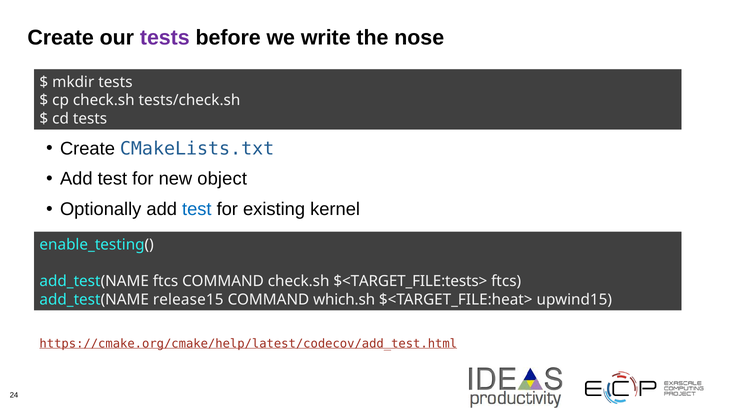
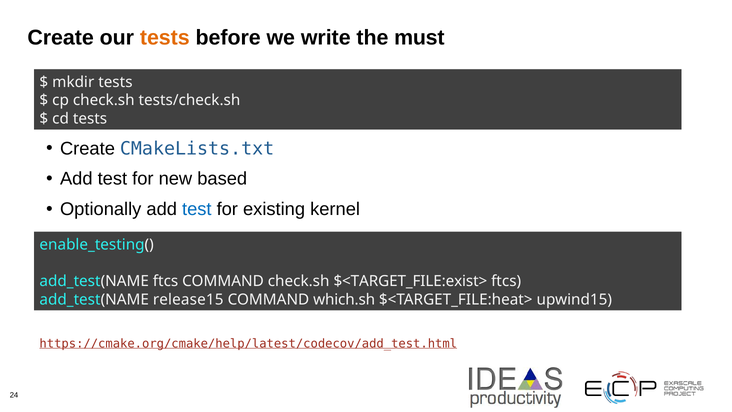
tests at (165, 38) colour: purple -> orange
nose: nose -> must
object: object -> based
$<TARGET_FILE:tests>: $<TARGET_FILE:tests> -> $<TARGET_FILE:exist>
